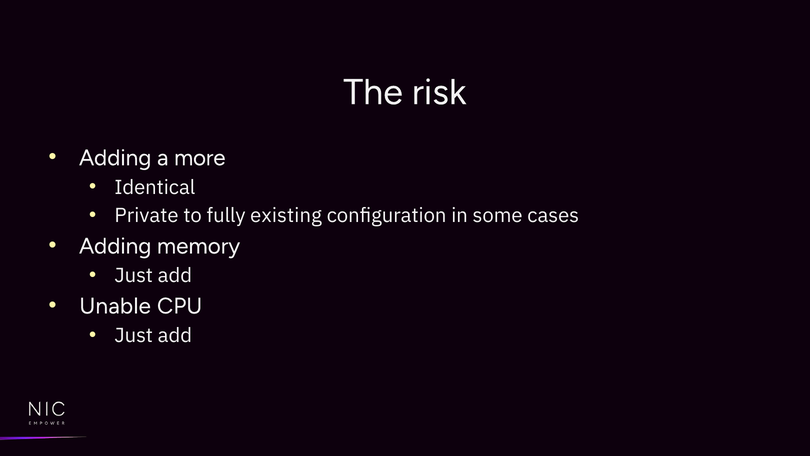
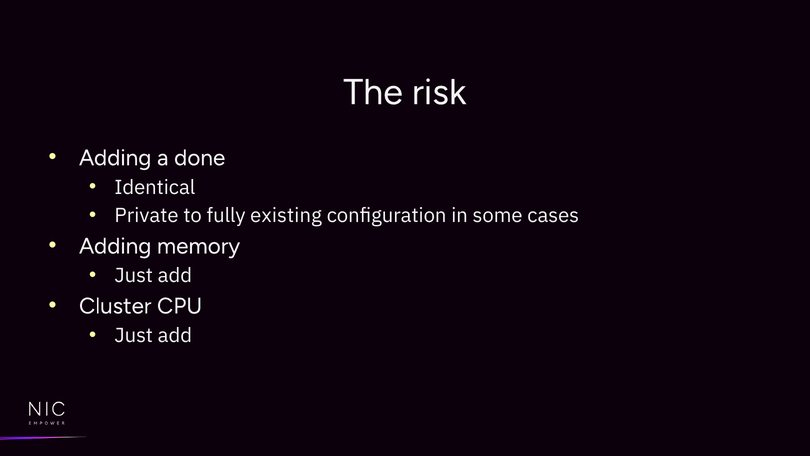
more: more -> done
Unable: Unable -> Cluster
